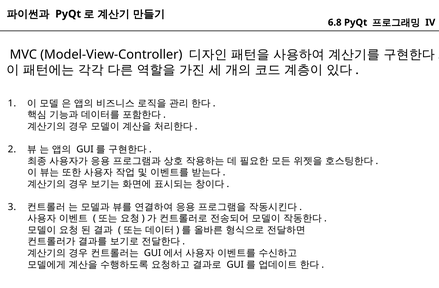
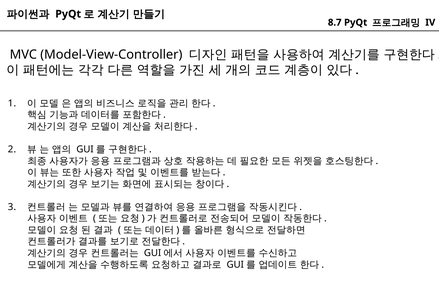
6.8: 6.8 -> 8.7
